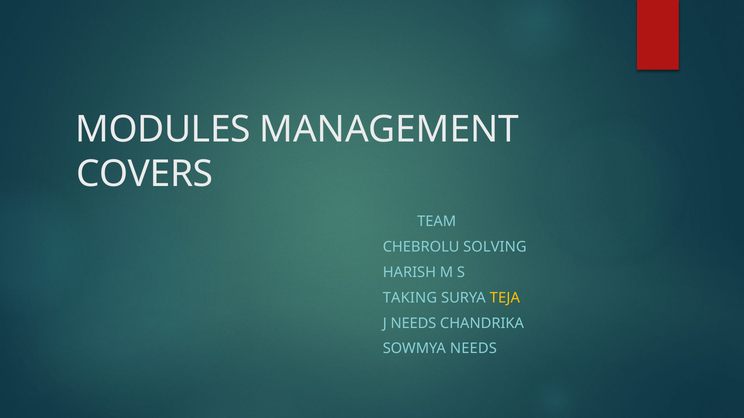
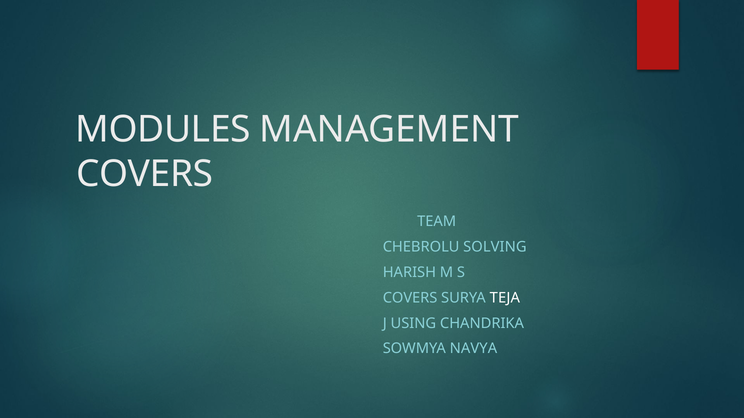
TAKING at (410, 298): TAKING -> COVERS
TEJA colour: yellow -> white
J NEEDS: NEEDS -> USING
SOWMYA NEEDS: NEEDS -> NAVYA
